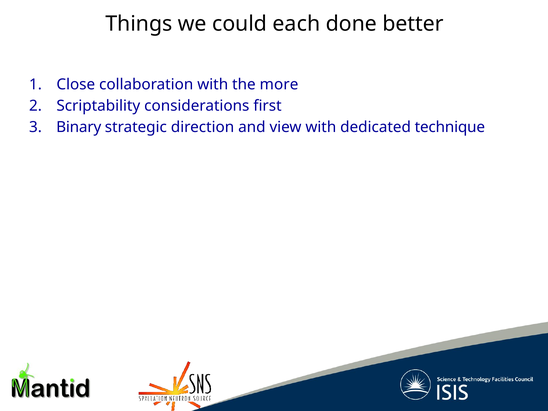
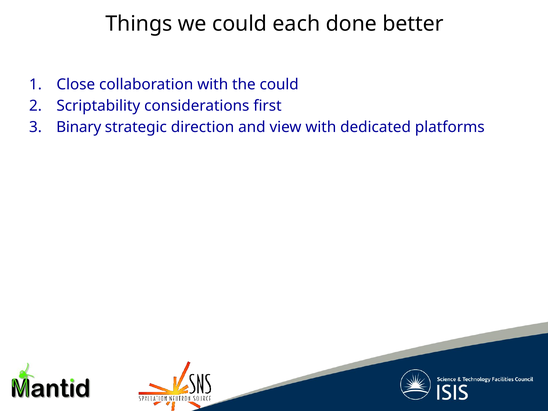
the more: more -> could
technique: technique -> platforms
